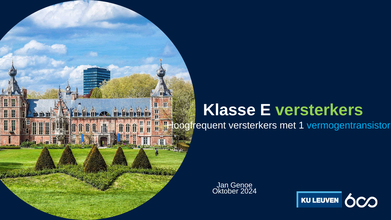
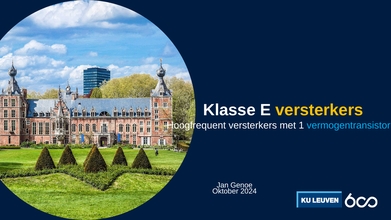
versterkers at (319, 110) colour: light green -> yellow
